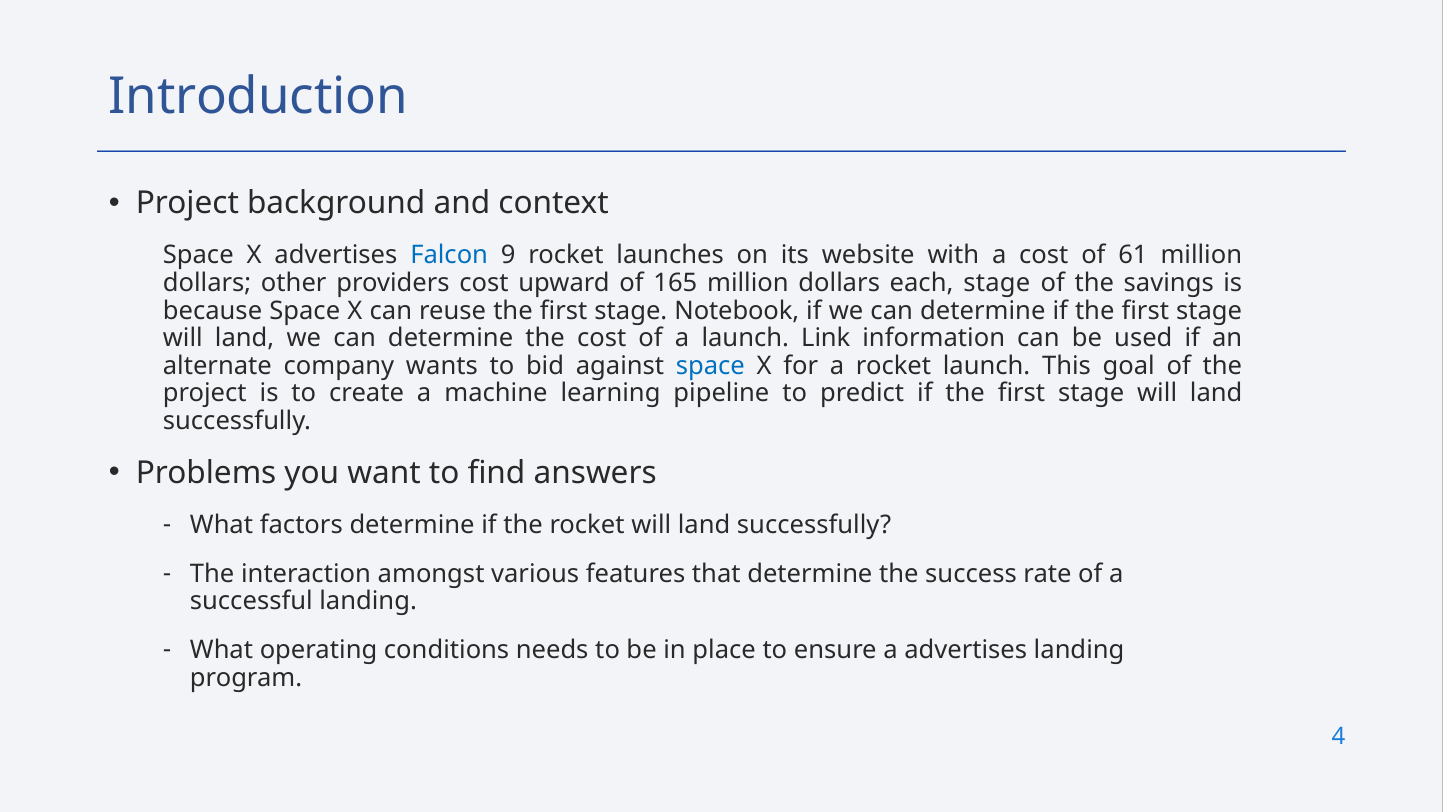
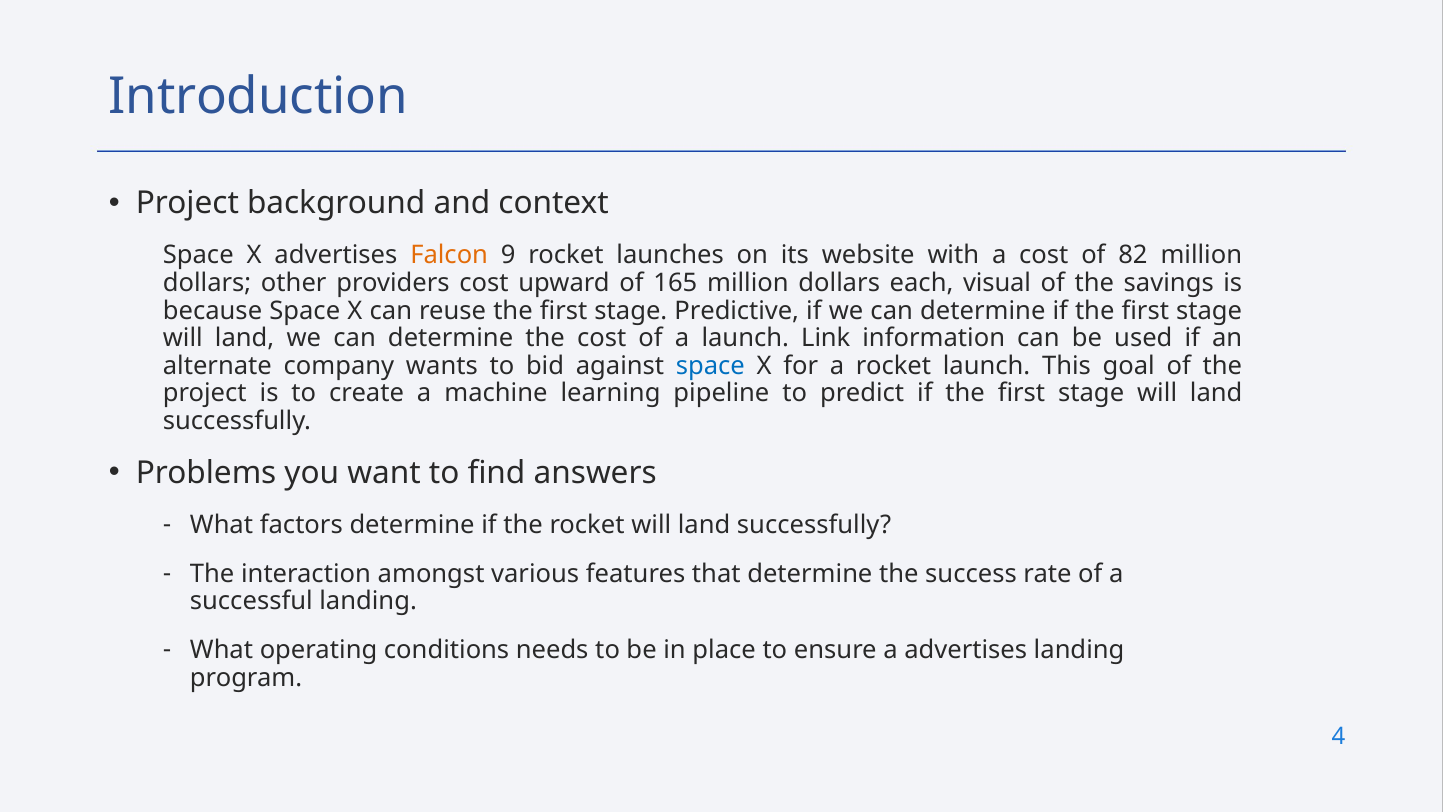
Falcon colour: blue -> orange
61: 61 -> 82
each stage: stage -> visual
Notebook: Notebook -> Predictive
